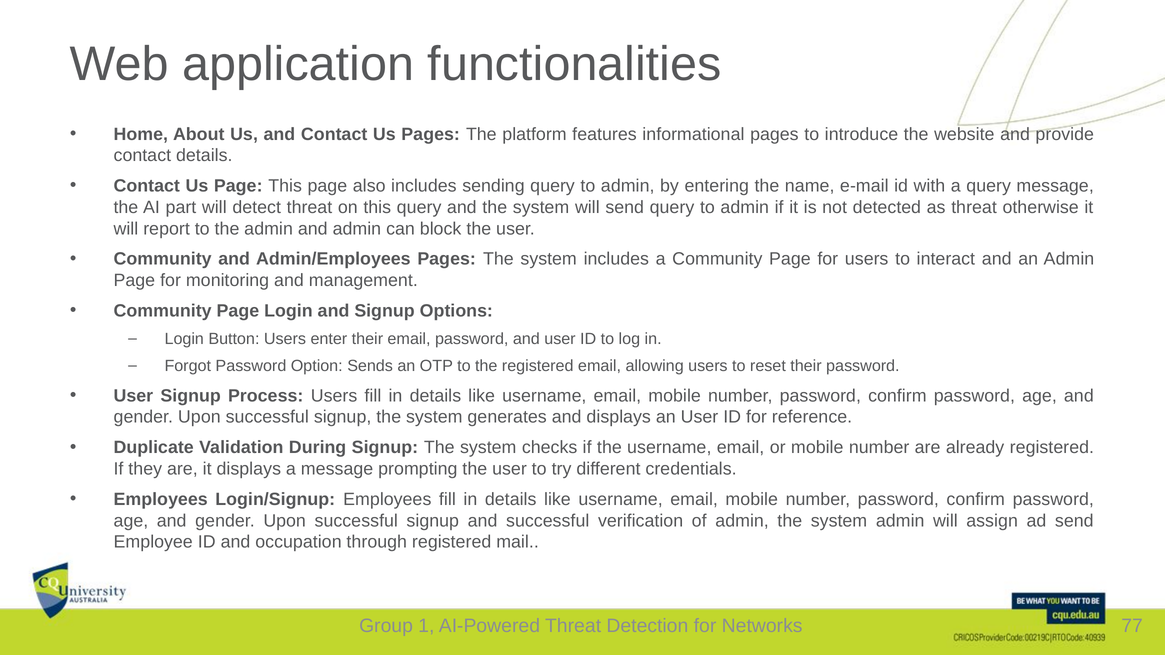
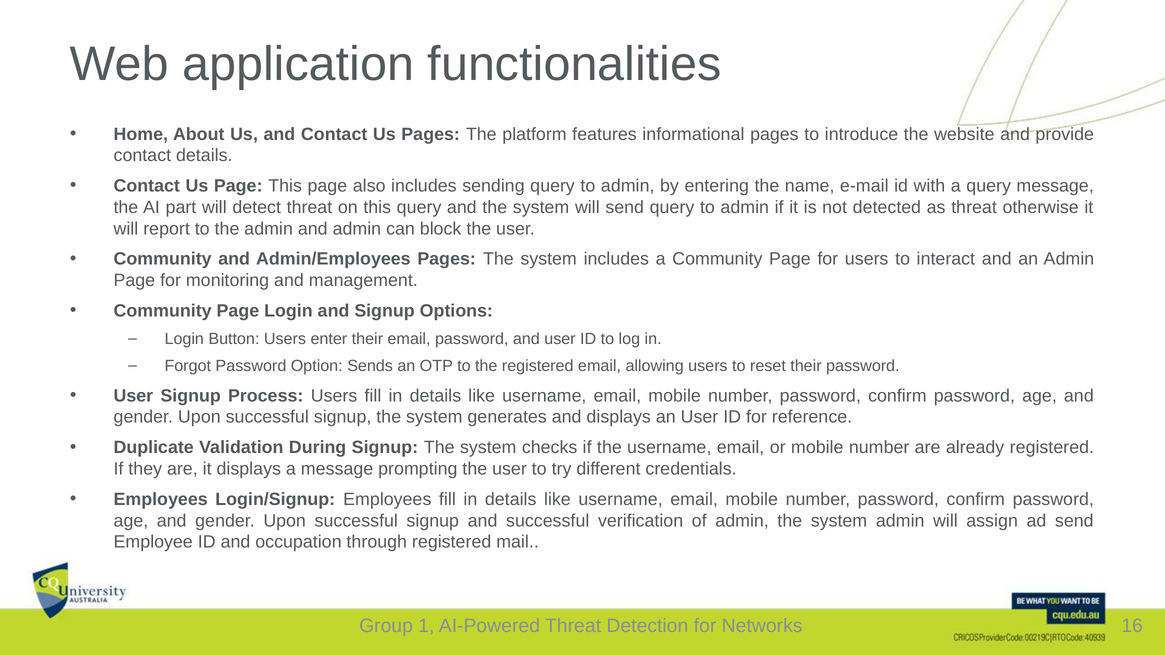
77: 77 -> 16
